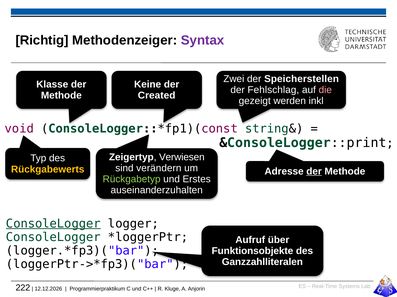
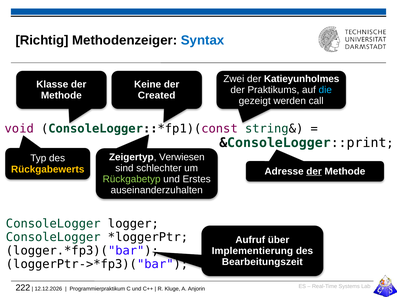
Syntax colour: purple -> blue
Speicherstellen: Speicherstellen -> Katieyunholmes
Fehlschlag: Fehlschlag -> Praktikums
die colour: pink -> light blue
inkl: inkl -> call
verändern: verändern -> schlechter
ConsoleLogger at (53, 224) underline: present -> none
Funktionsobjekte: Funktionsobjekte -> Implementierung
Ganzzahlliteralen: Ganzzahlliteralen -> Bearbeitungszeit
